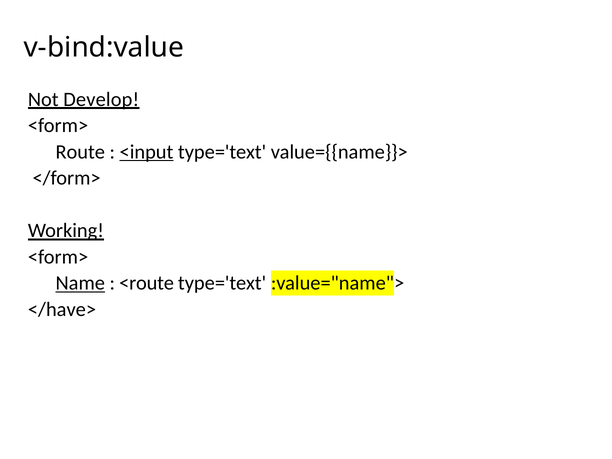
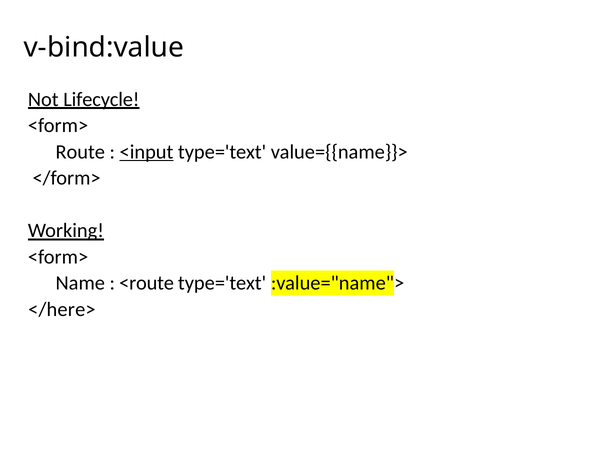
Develop: Develop -> Lifecycle
Name underline: present -> none
</have>: </have> -> </here>
